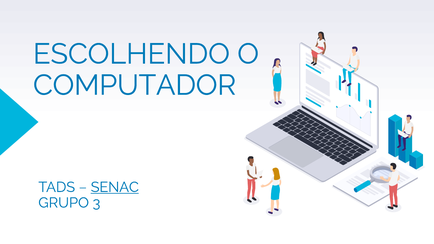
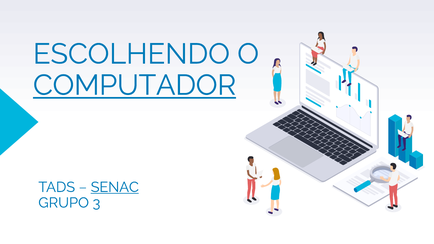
COMPUTADOR underline: none -> present
